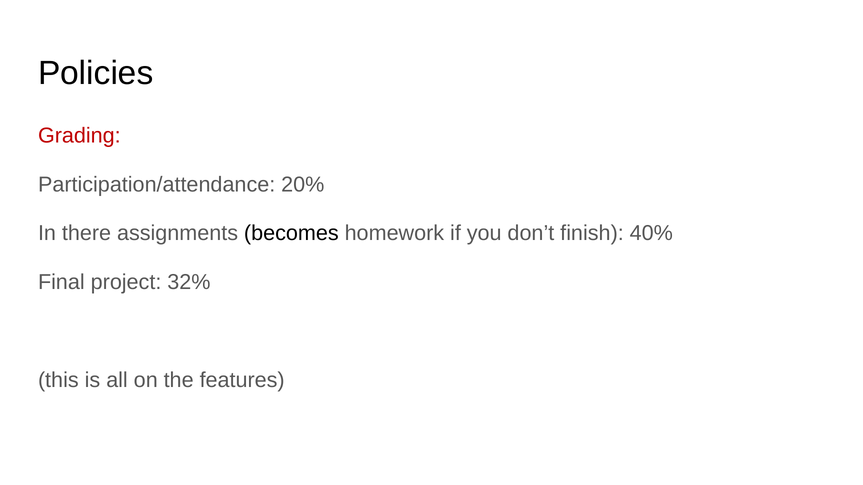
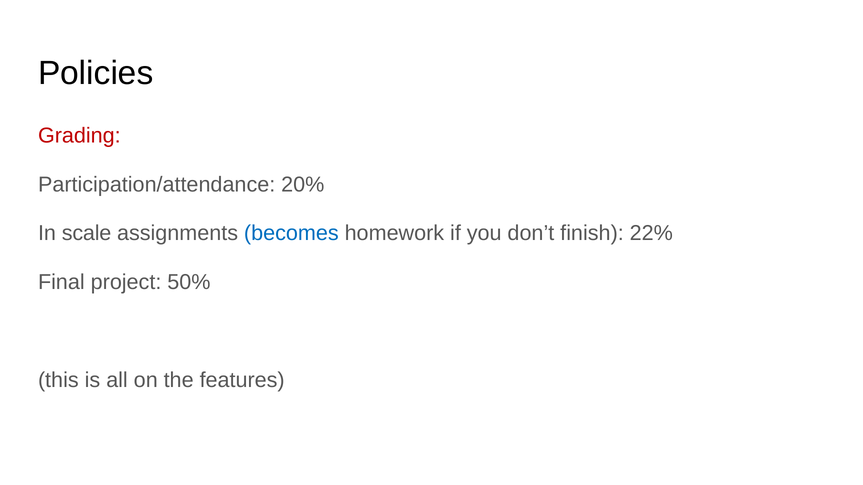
there: there -> scale
becomes colour: black -> blue
40%: 40% -> 22%
32%: 32% -> 50%
